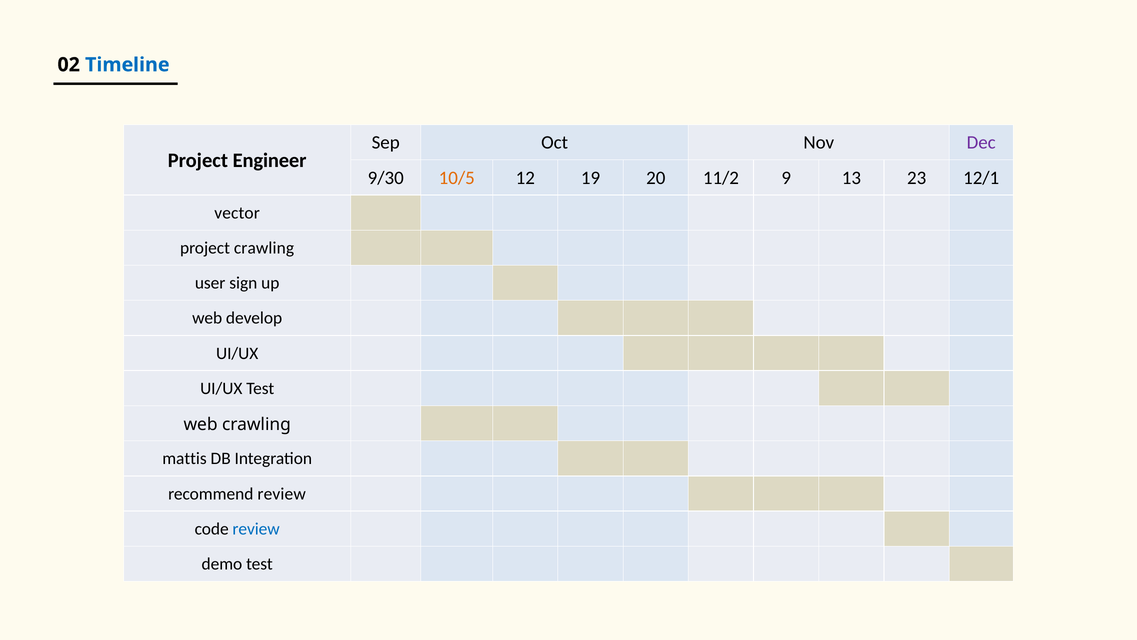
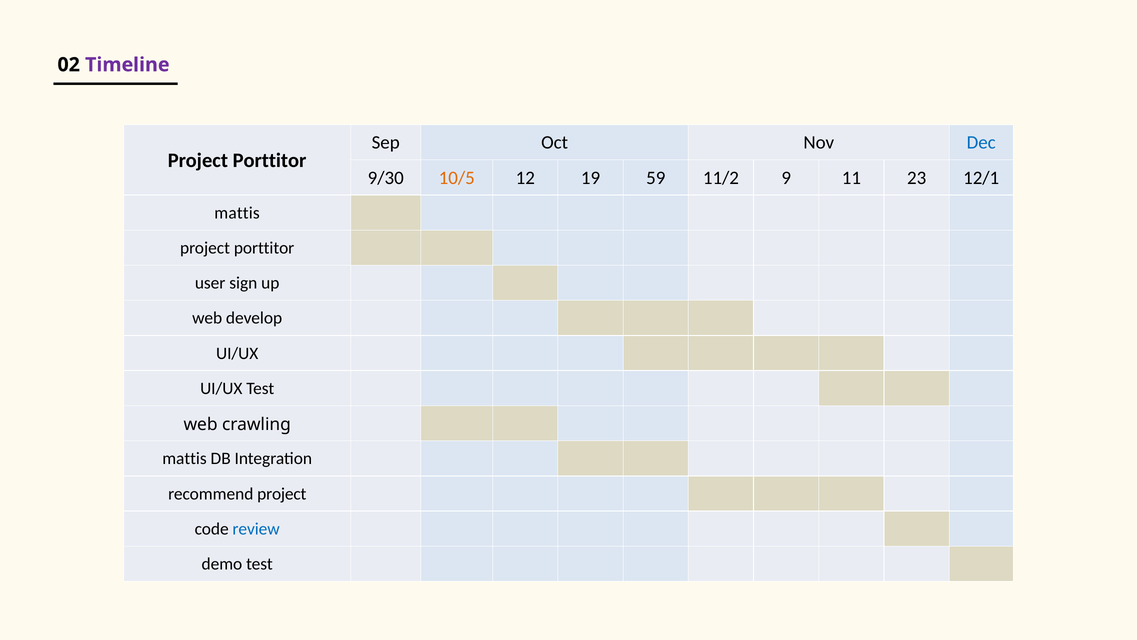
Timeline colour: blue -> purple
Dec colour: purple -> blue
Engineer at (270, 160): Engineer -> Porttitor
20: 20 -> 59
13: 13 -> 11
vector at (237, 213): vector -> mattis
crawling at (264, 248): crawling -> porttitor
recommend review: review -> project
